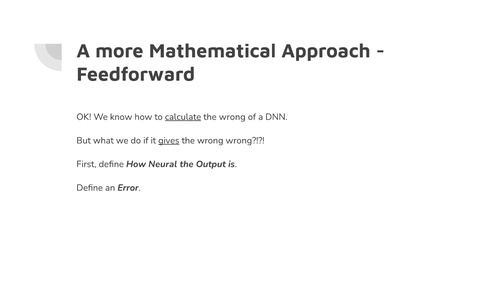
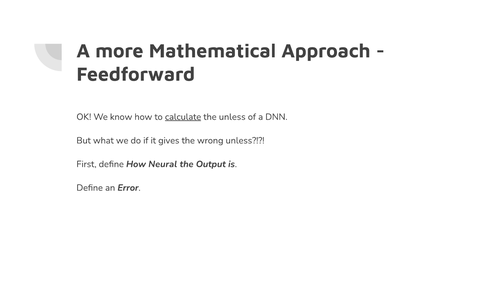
wrong at (232, 117): wrong -> unless
gives underline: present -> none
wrong wrong: wrong -> unless
